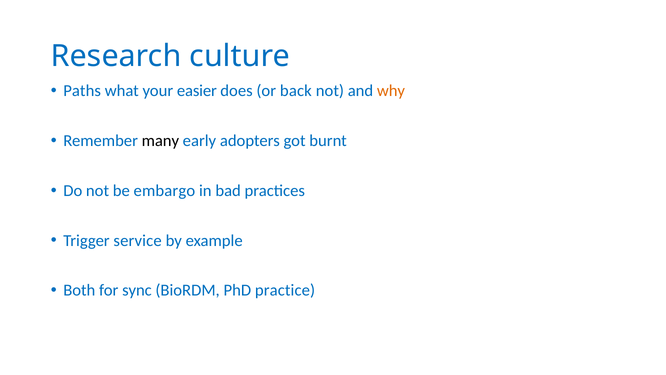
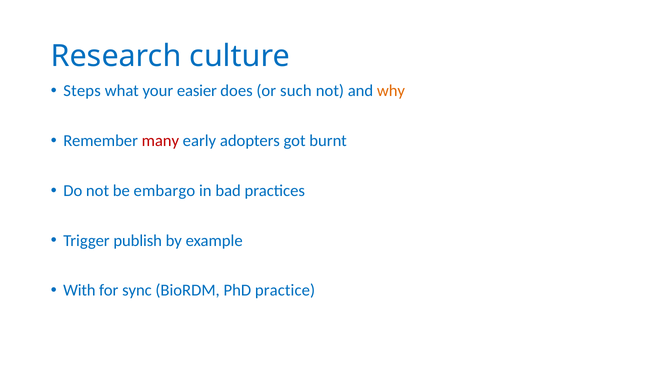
Paths: Paths -> Steps
back: back -> such
many colour: black -> red
service: service -> publish
Both: Both -> With
